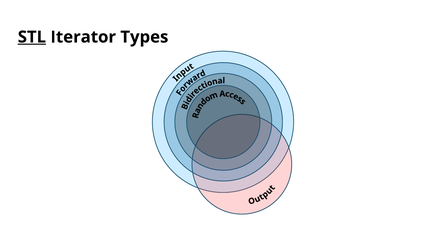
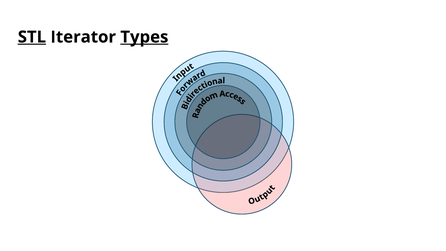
Types underline: none -> present
